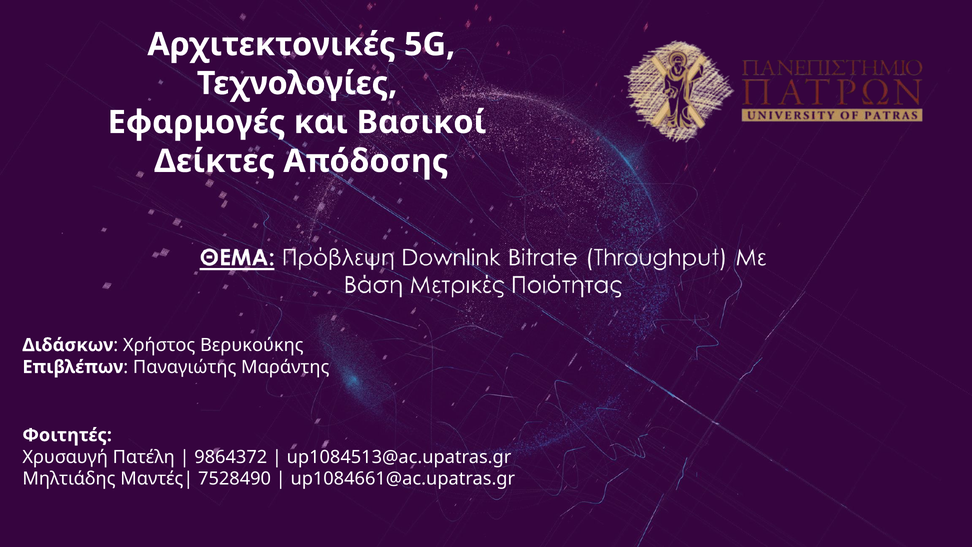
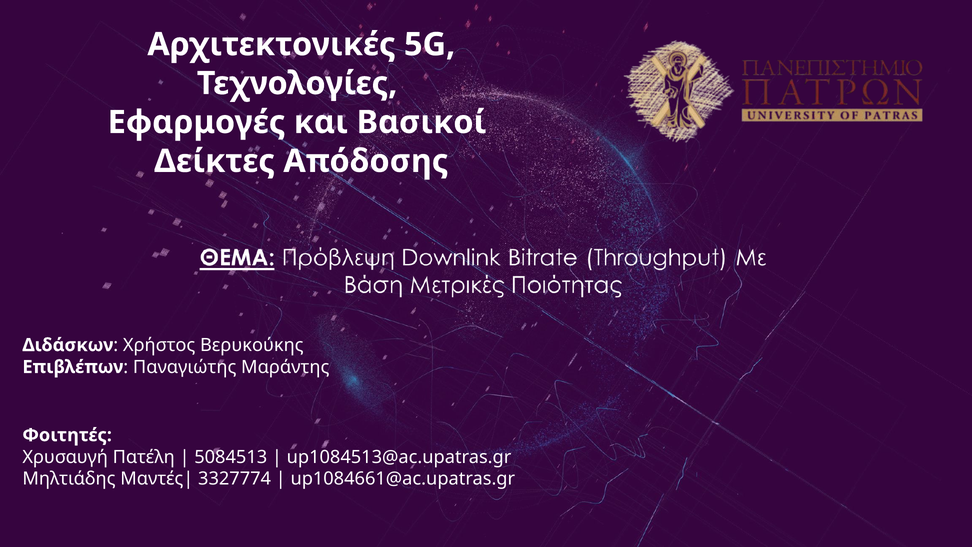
9864372: 9864372 -> 5084513
7528490: 7528490 -> 3327774
